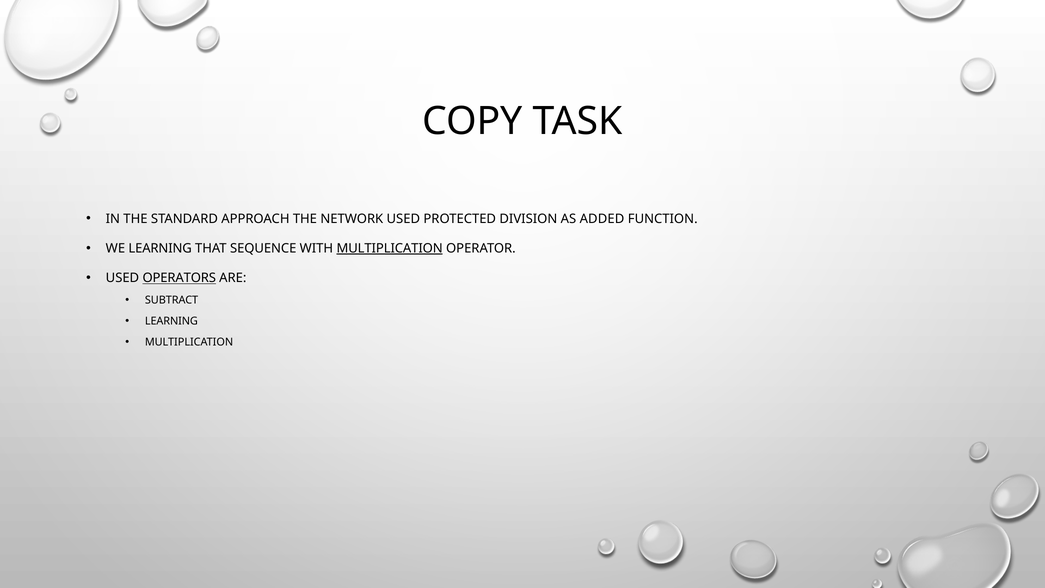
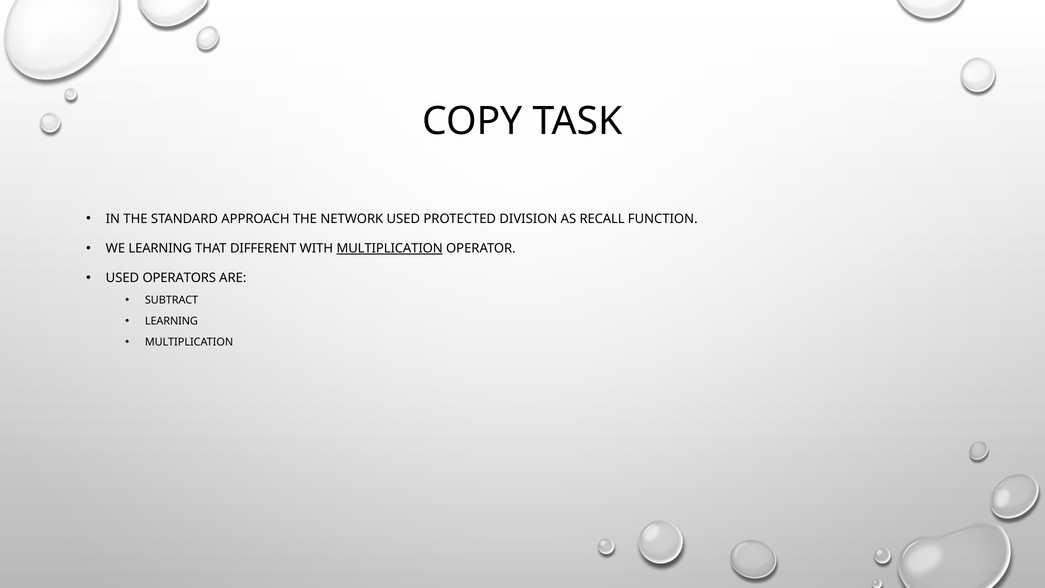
ADDED: ADDED -> RECALL
SEQUENCE: SEQUENCE -> DIFFERENT
OPERATORS underline: present -> none
